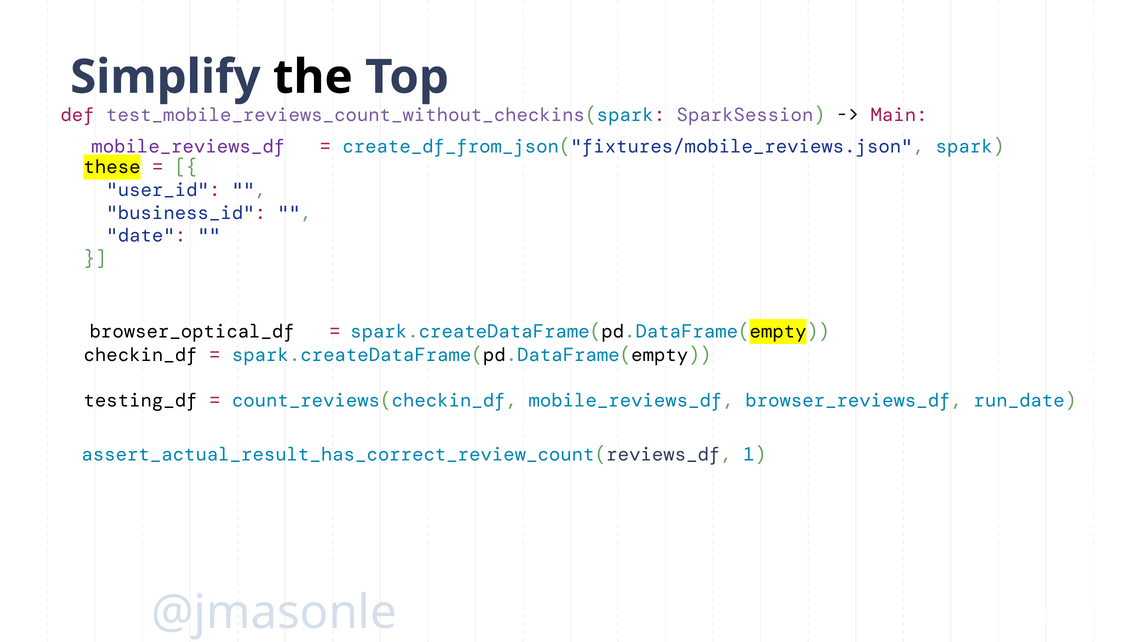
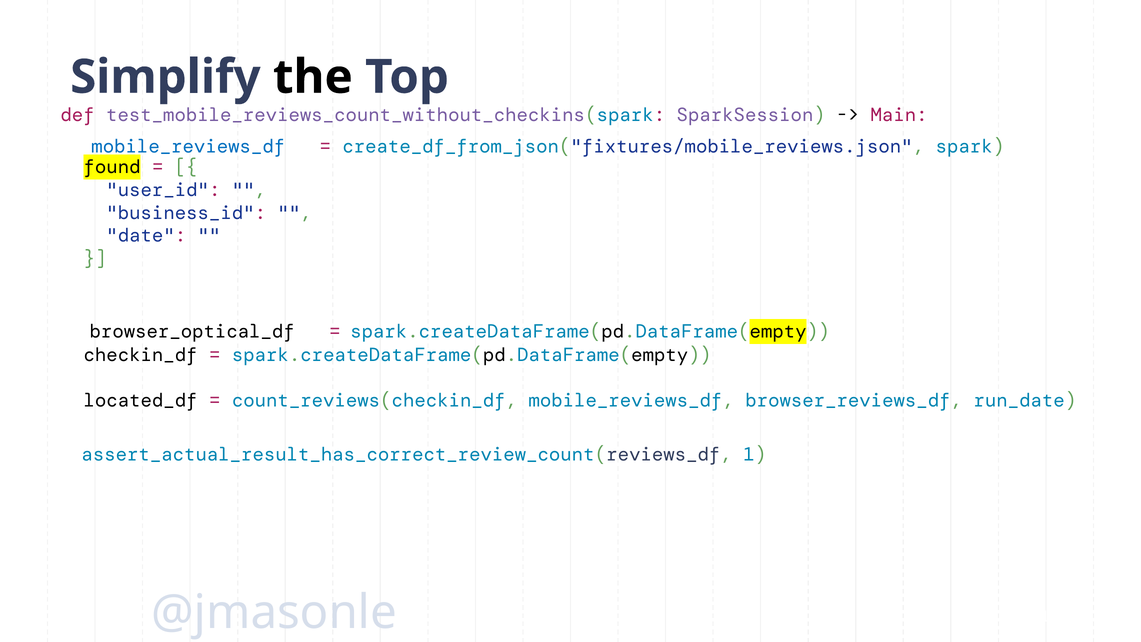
mobile_reviews_df at (188, 146) colour: purple -> blue
these: these -> found
testing_df: testing_df -> located_df
